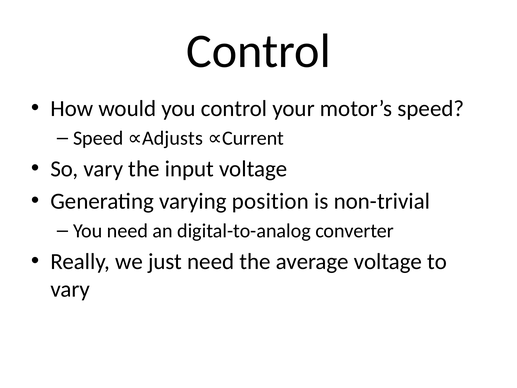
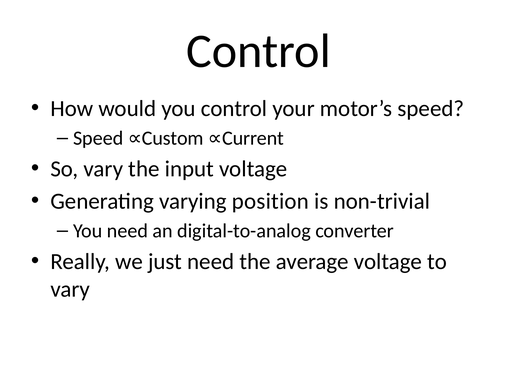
Adjusts: Adjusts -> Custom
